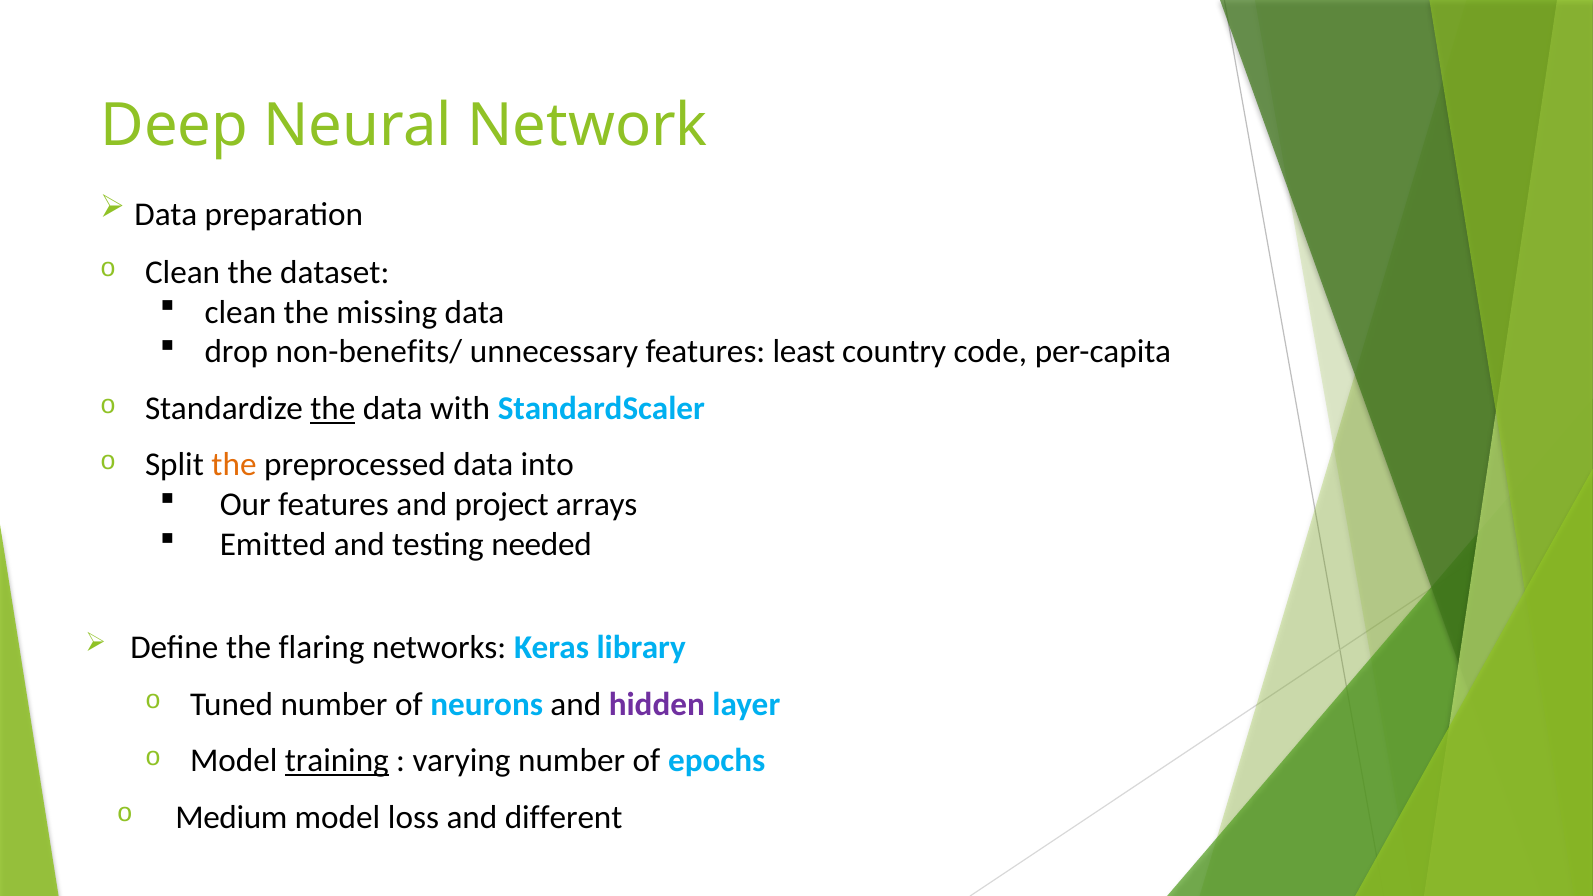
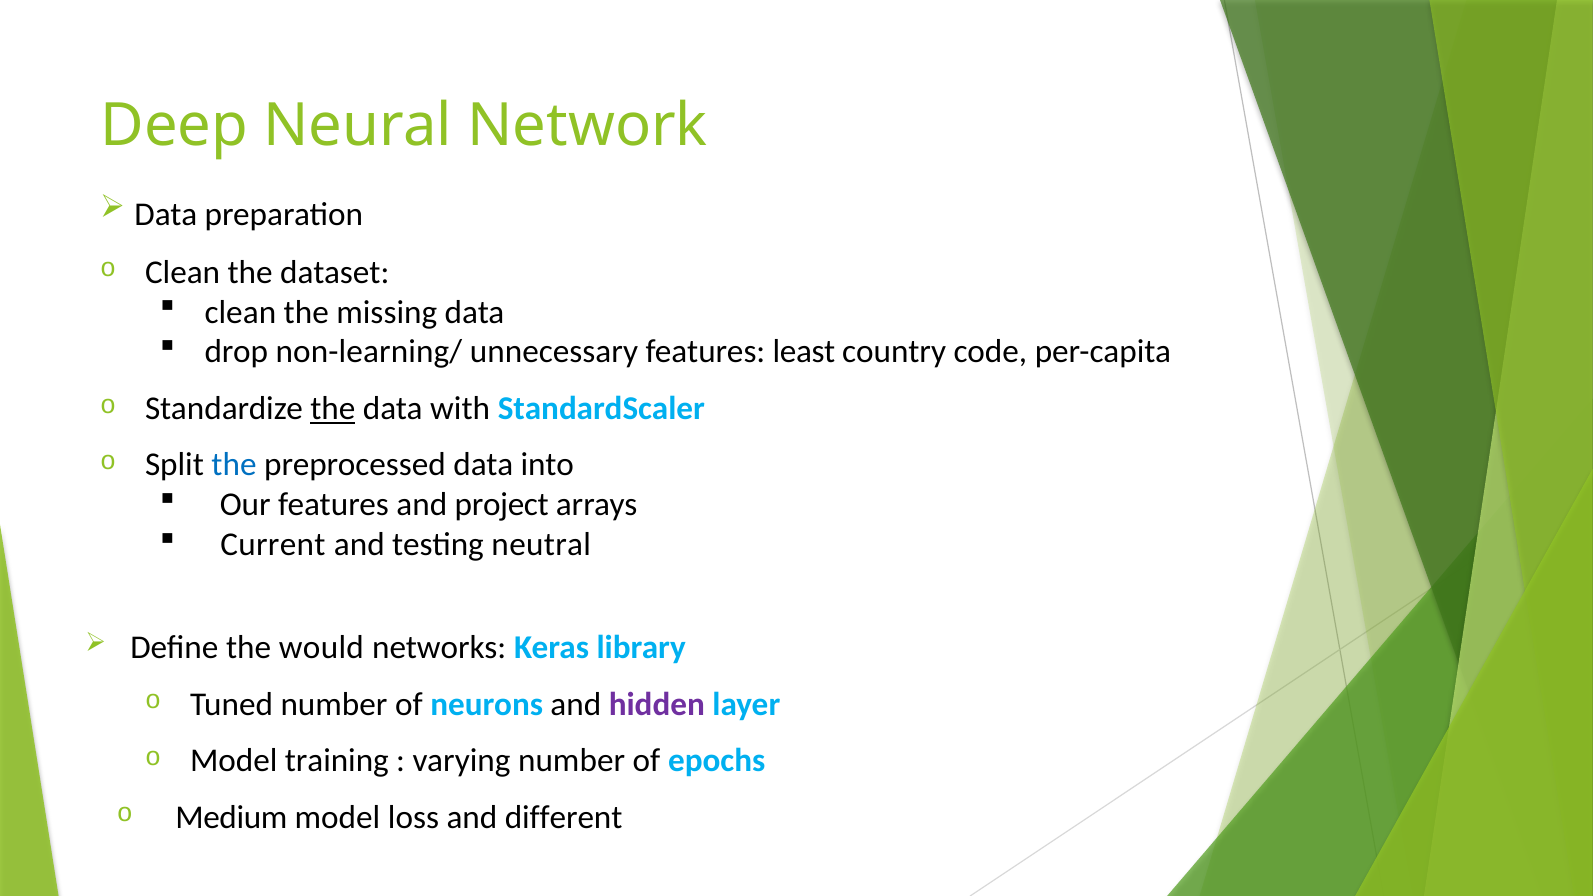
non-benefits/: non-benefits/ -> non-learning/
the at (234, 465) colour: orange -> blue
Emitted: Emitted -> Current
needed: needed -> neutral
flaring: flaring -> would
training underline: present -> none
